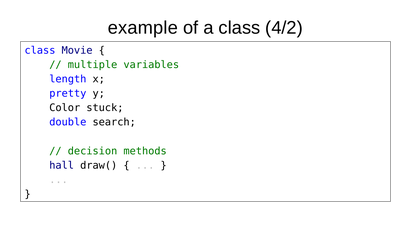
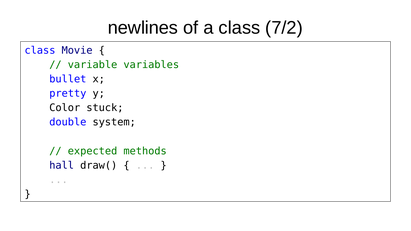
example: example -> newlines
4/2: 4/2 -> 7/2
multiple: multiple -> variable
length: length -> bullet
search: search -> system
decision: decision -> expected
